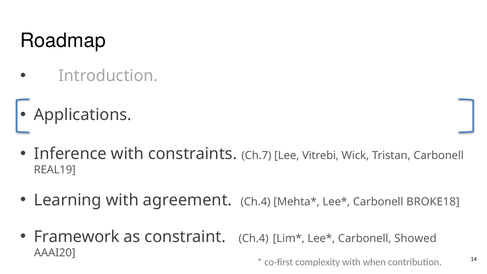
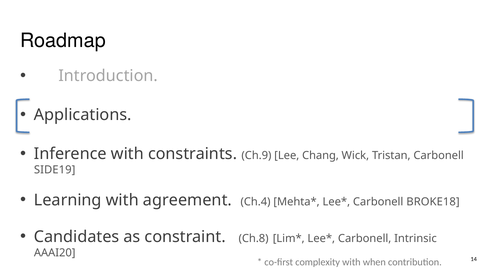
Ch.7: Ch.7 -> Ch.9
Vitrebi: Vitrebi -> Chang
REAL19: REAL19 -> SIDE19
Framework: Framework -> Candidates
constraint Ch.4: Ch.4 -> Ch.8
Showed: Showed -> Intrinsic
